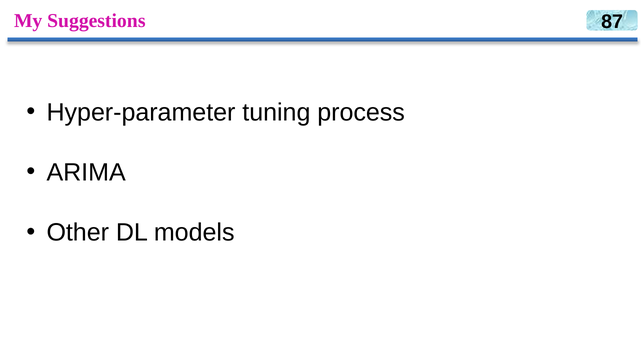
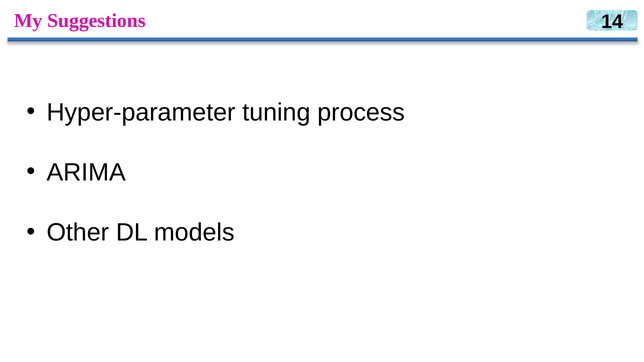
87: 87 -> 14
